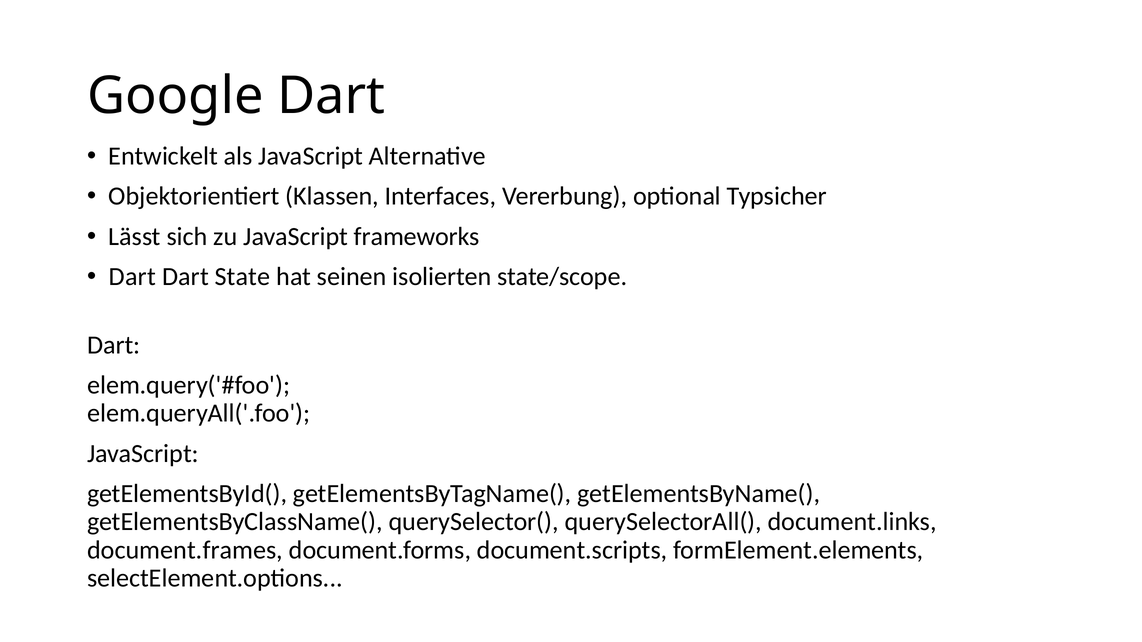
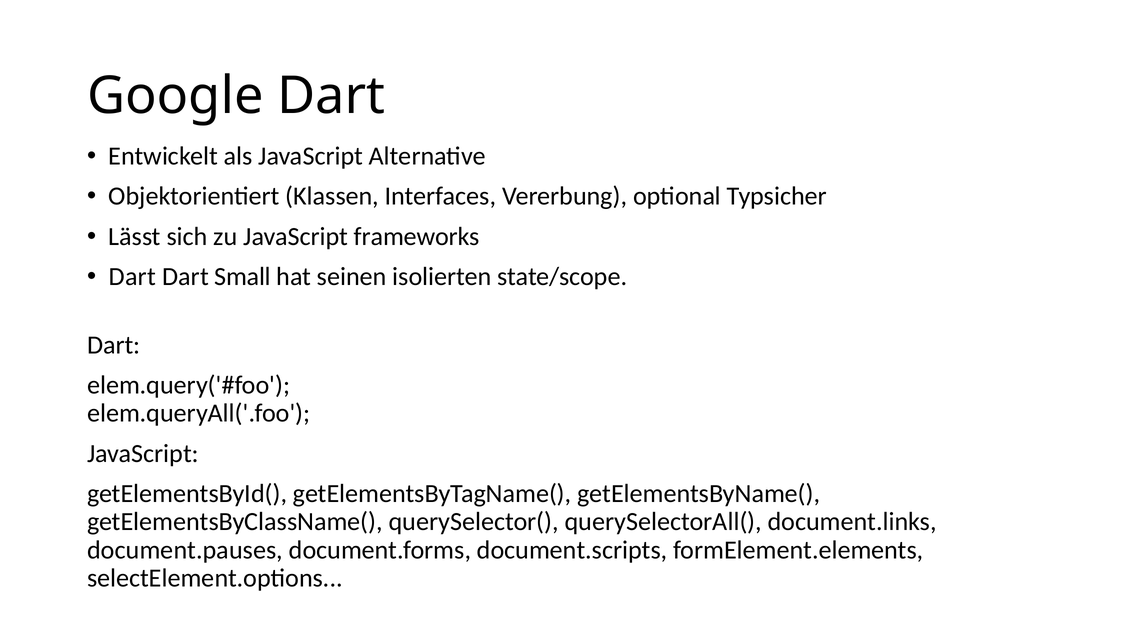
State: State -> Small
document.frames: document.frames -> document.pauses
